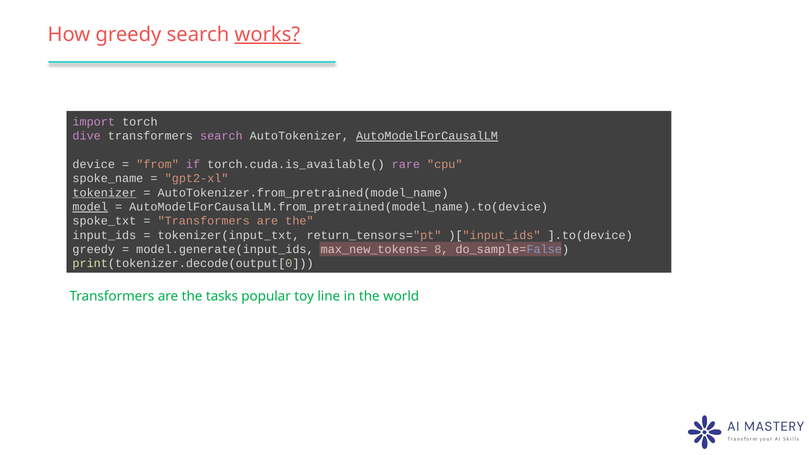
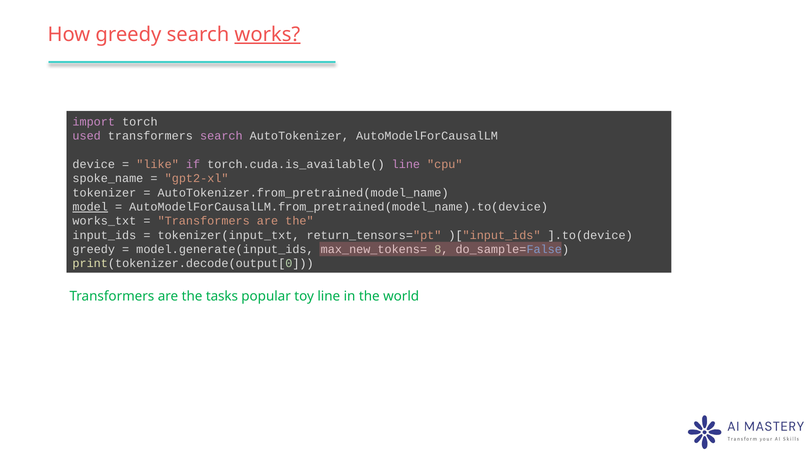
dive: dive -> used
AutoModelForCausalLM underline: present -> none
from: from -> like
torch.cuda.is_available( rare: rare -> line
tokenizer underline: present -> none
spoke_txt: spoke_txt -> works_txt
